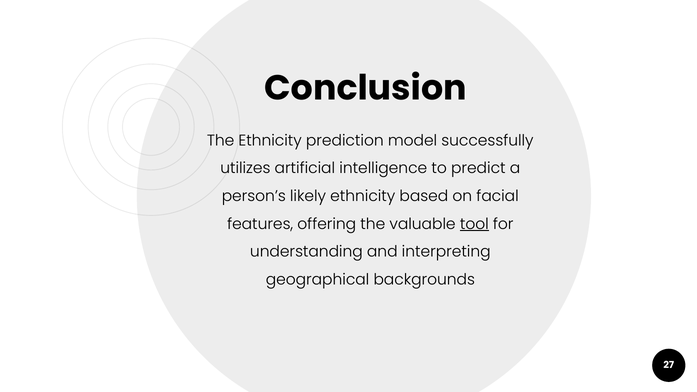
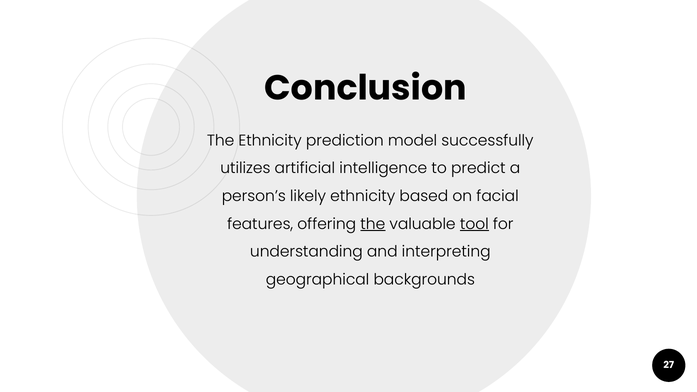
the at (373, 224) underline: none -> present
